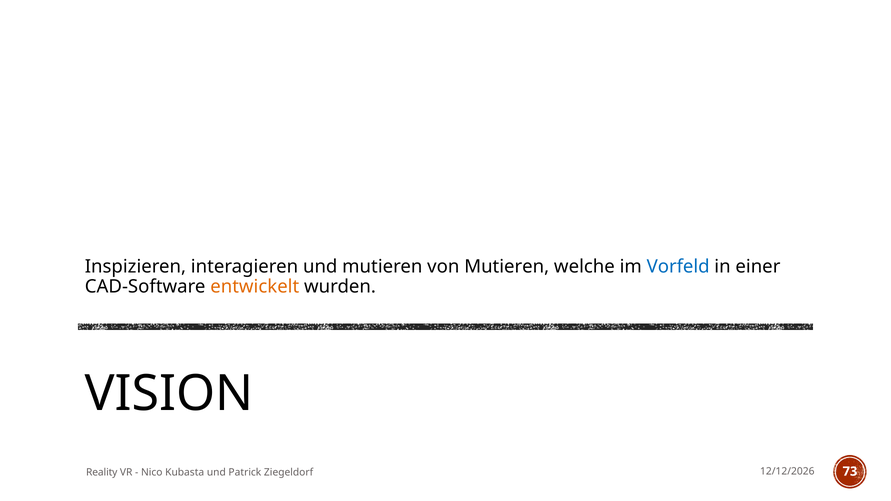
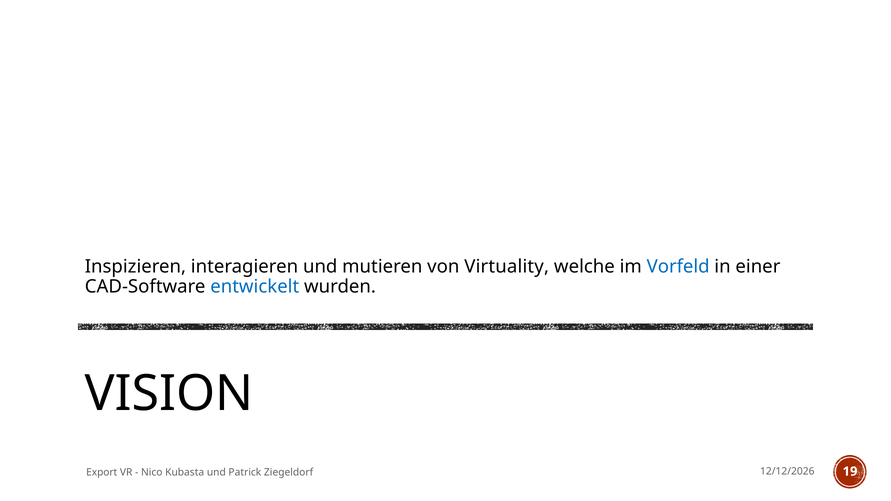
von Mutieren: Mutieren -> Virtuality
entwickelt colour: orange -> blue
Reality: Reality -> Export
73: 73 -> 19
